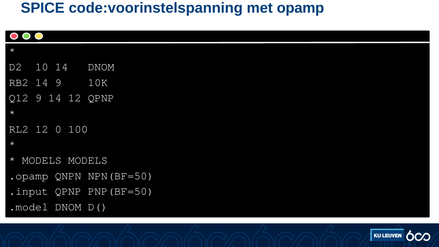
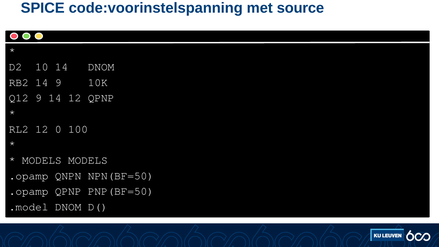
opamp: opamp -> source
.input at (29, 191): .input -> .opamp
